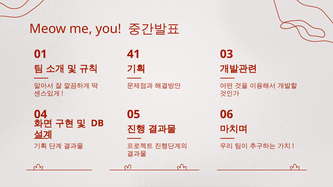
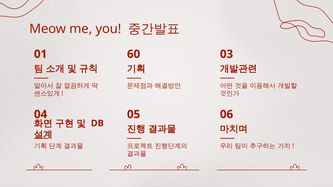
41: 41 -> 60
